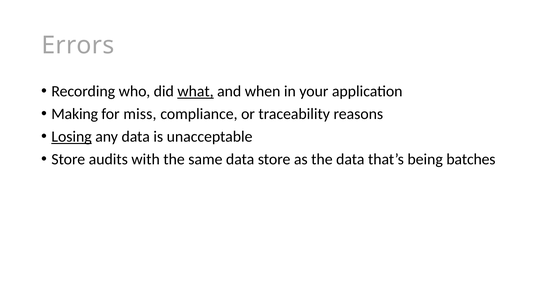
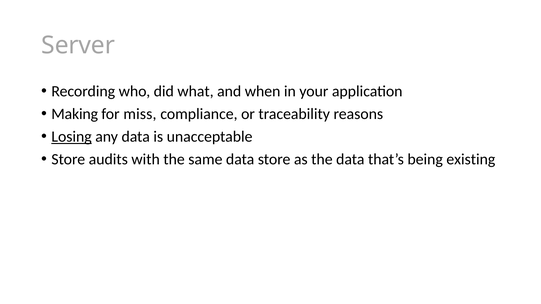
Errors: Errors -> Server
what underline: present -> none
batches: batches -> existing
